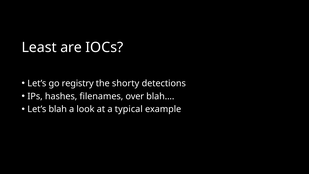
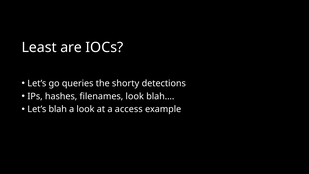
registry: registry -> queries
filenames over: over -> look
typical: typical -> access
